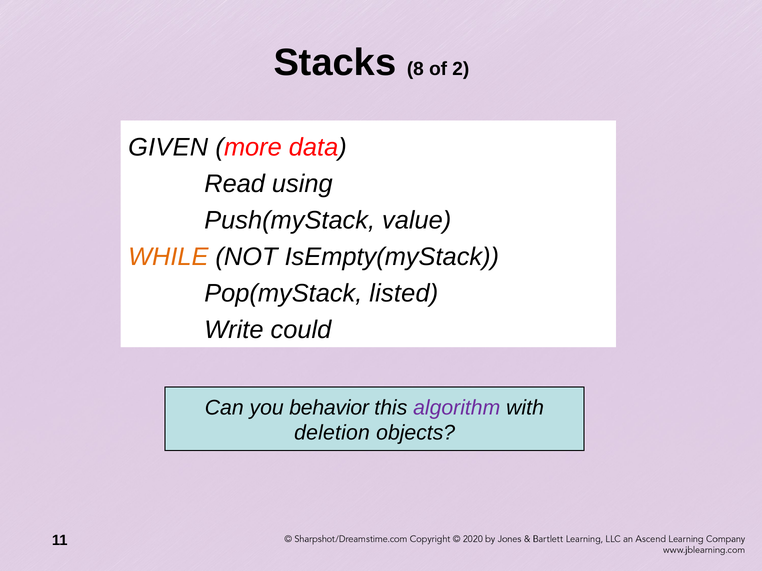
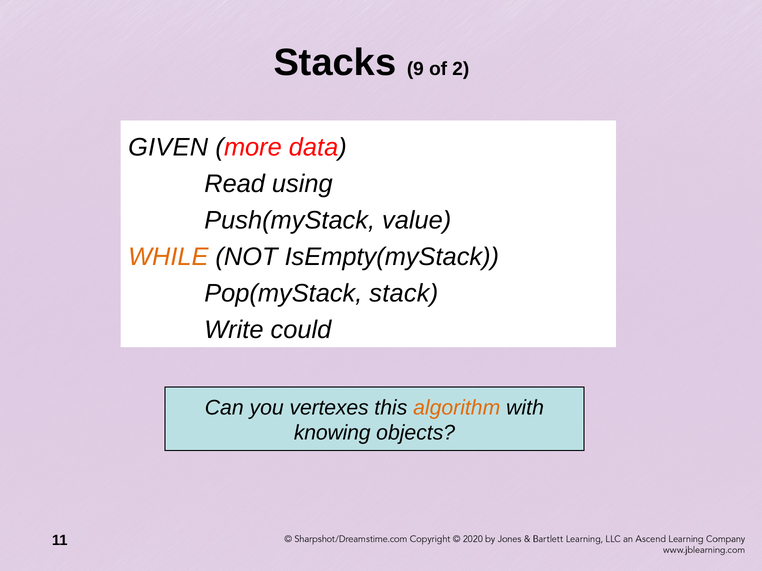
8: 8 -> 9
listed: listed -> stack
behavior: behavior -> vertexes
algorithm colour: purple -> orange
deletion: deletion -> knowing
